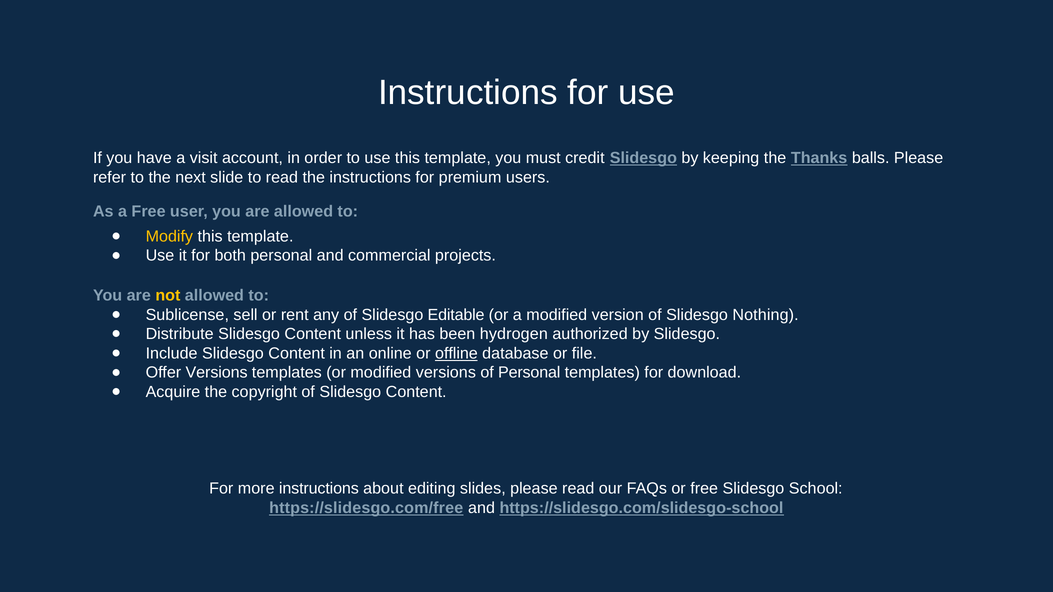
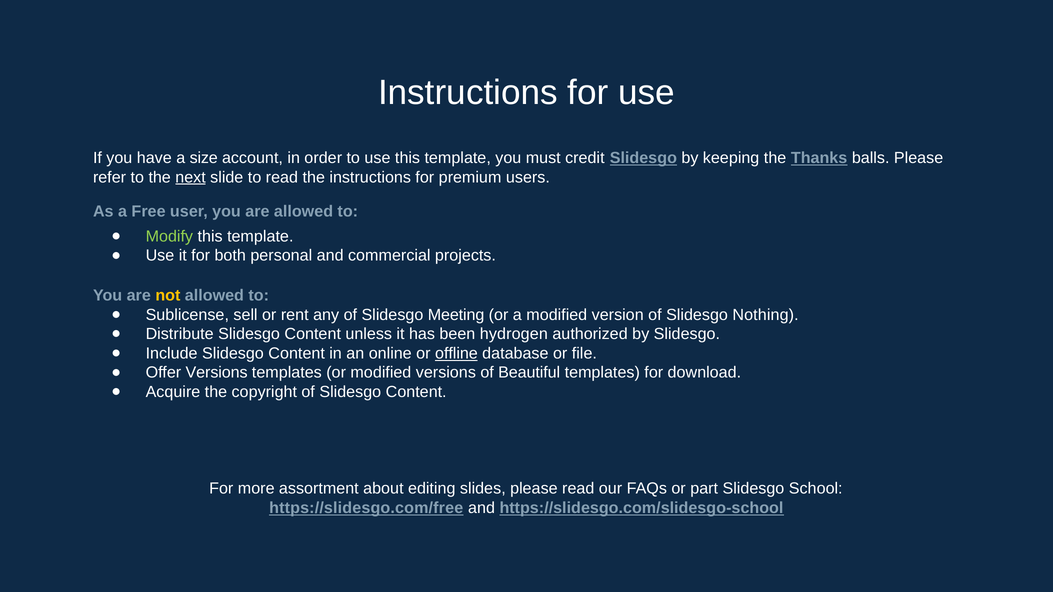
visit: visit -> size
next underline: none -> present
Modify colour: yellow -> light green
Editable: Editable -> Meeting
of Personal: Personal -> Beautiful
more instructions: instructions -> assortment
or free: free -> part
